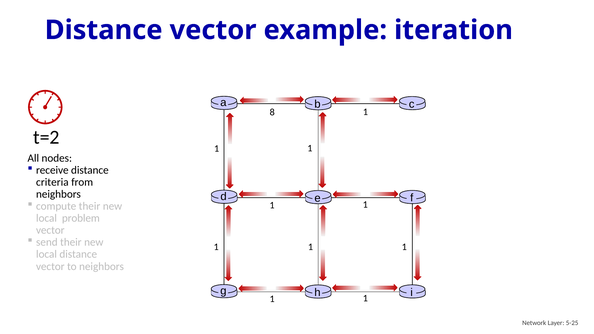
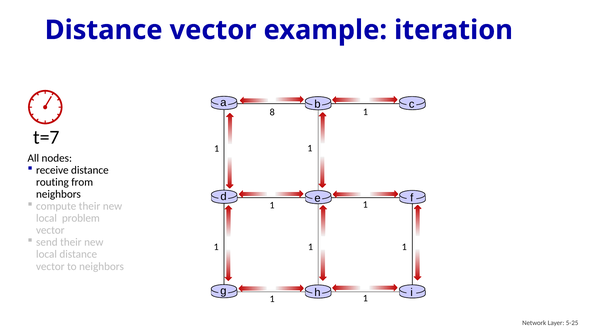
t=2: t=2 -> t=7
criteria: criteria -> routing
